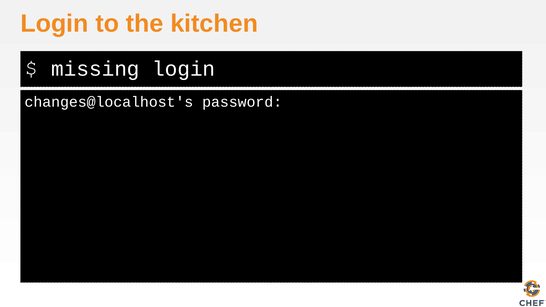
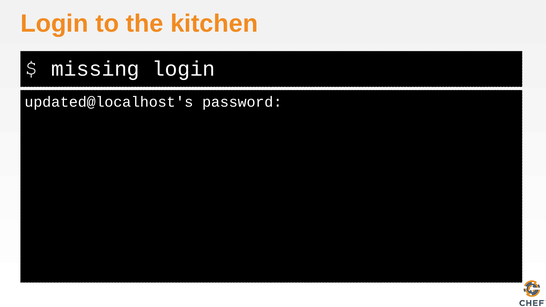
changes@localhost's: changes@localhost's -> updated@localhost's
